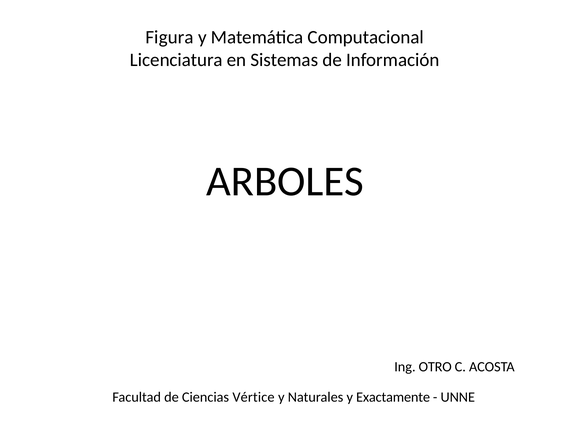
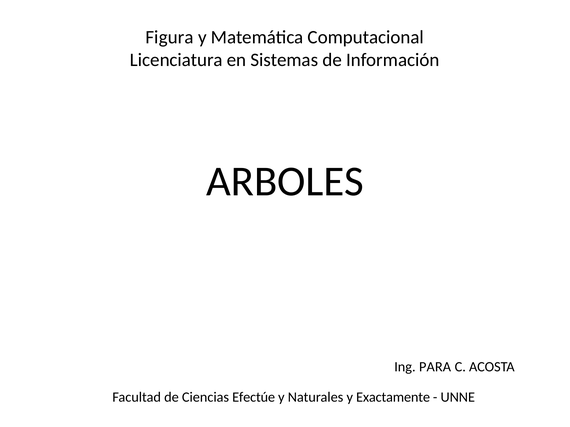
OTRO: OTRO -> PARA
Vértice: Vértice -> Efectúe
